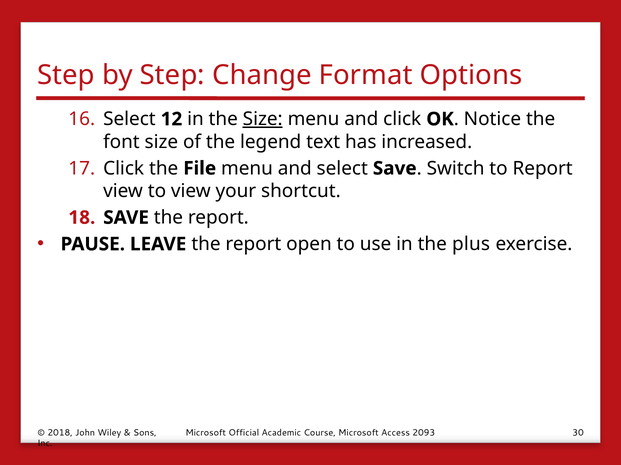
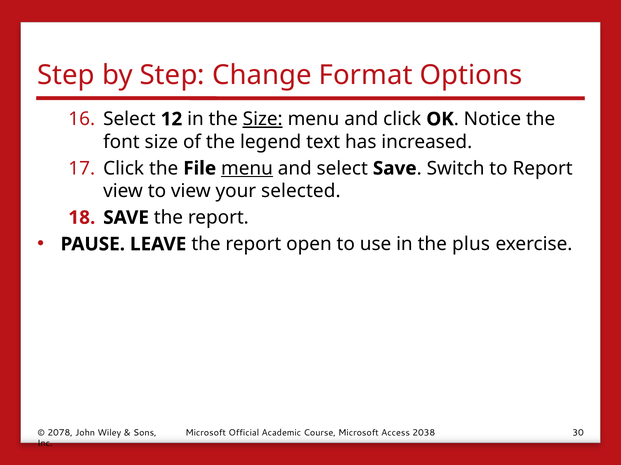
menu at (247, 169) underline: none -> present
shortcut: shortcut -> selected
2018: 2018 -> 2078
2093: 2093 -> 2038
